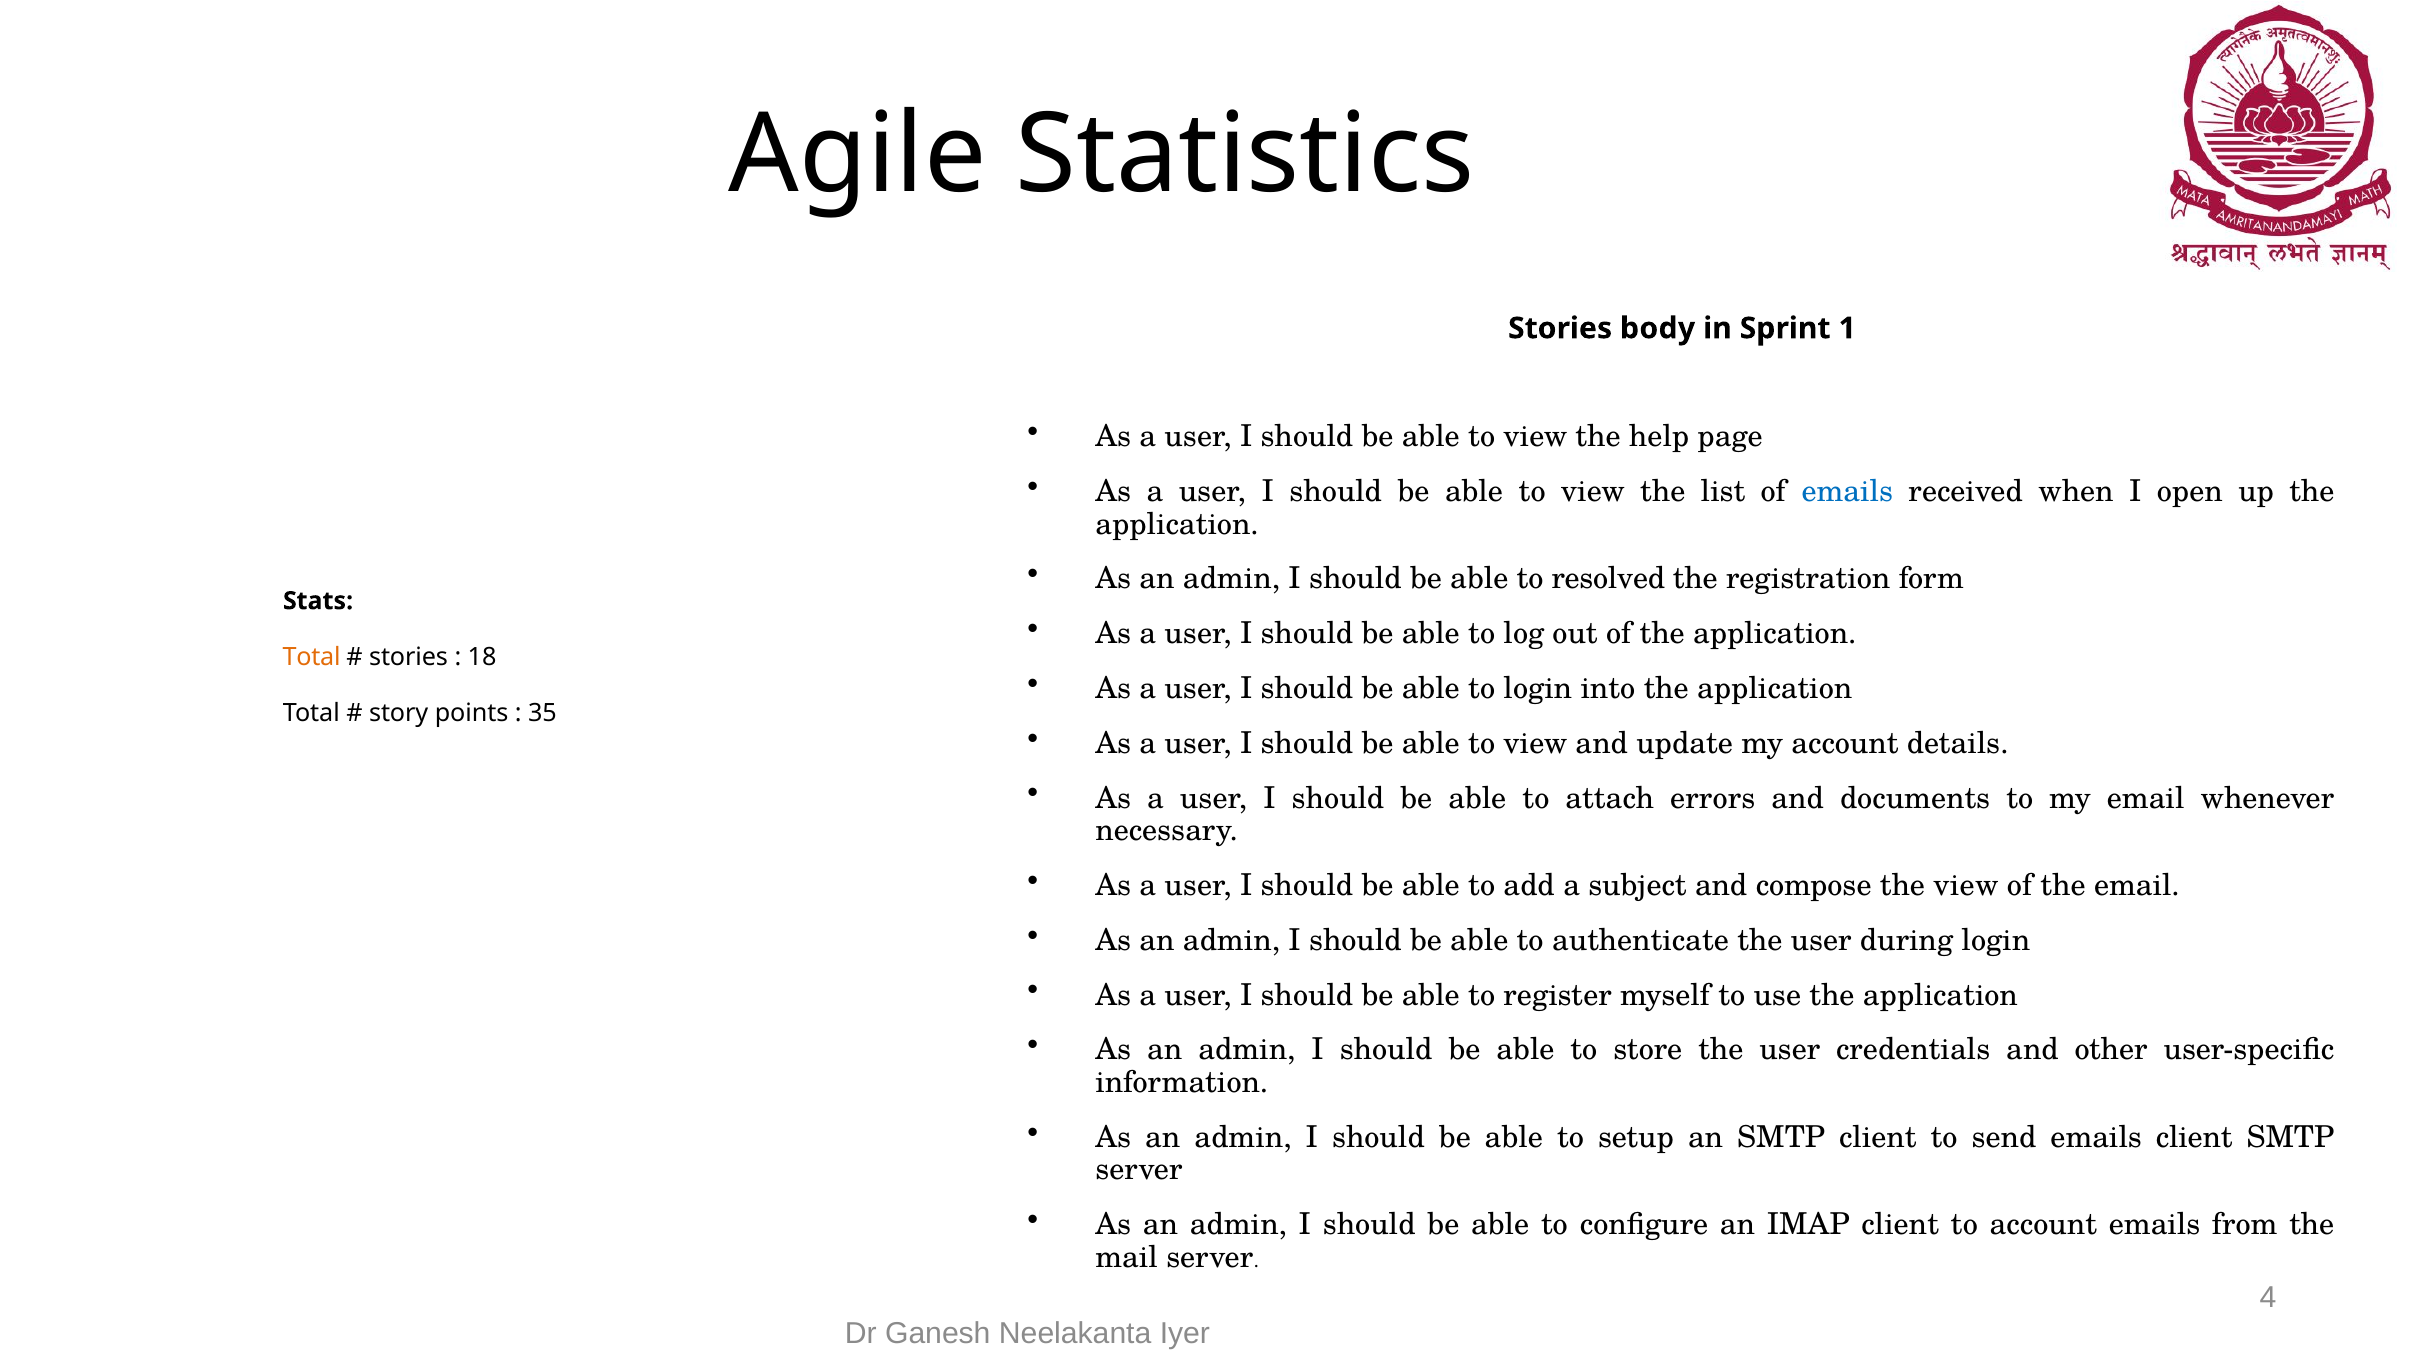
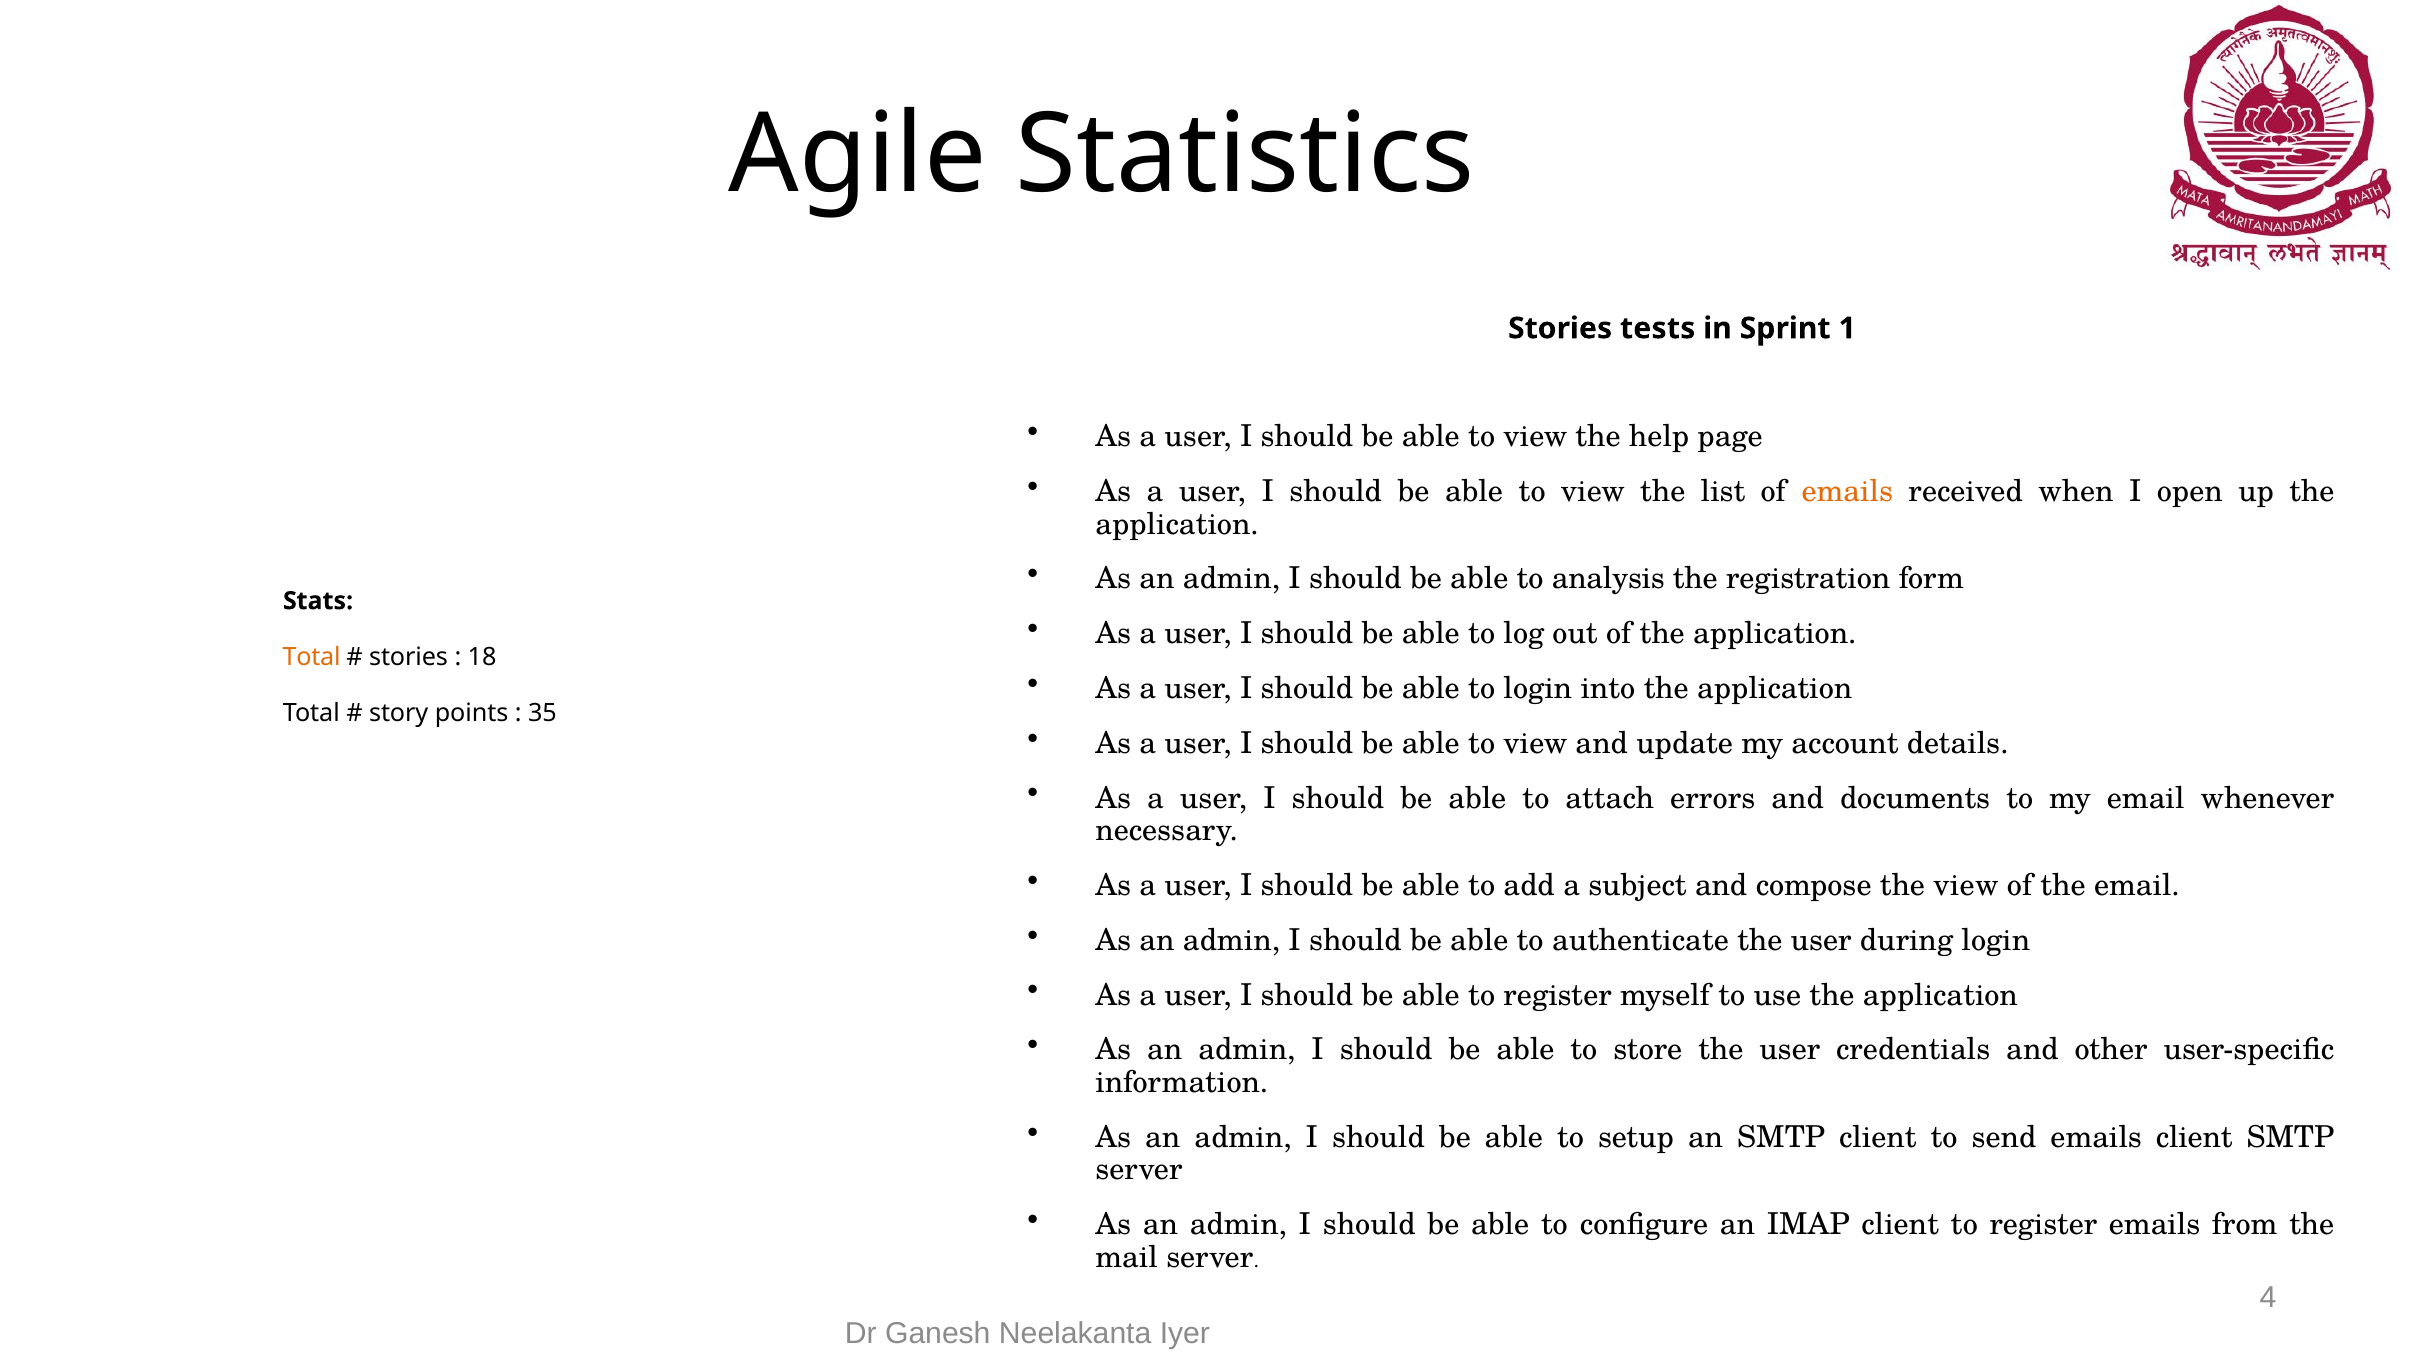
body: body -> tests
emails at (1847, 491) colour: blue -> orange
resolved: resolved -> analysis
client to account: account -> register
